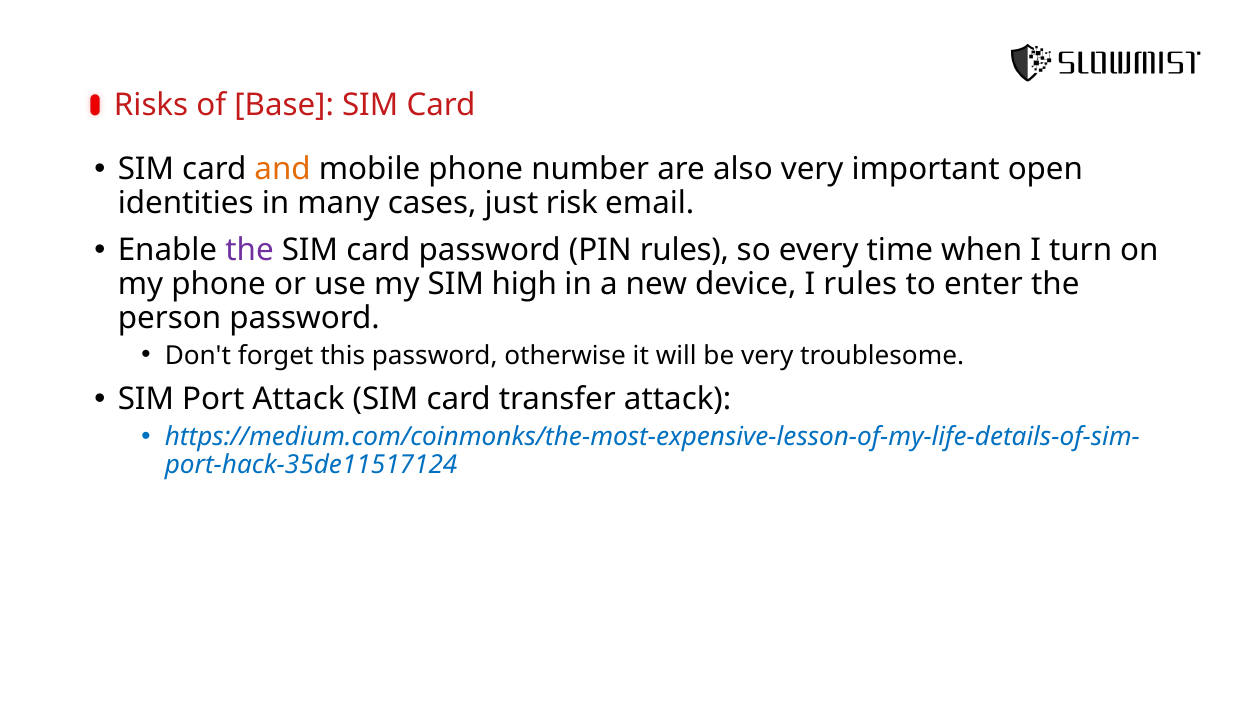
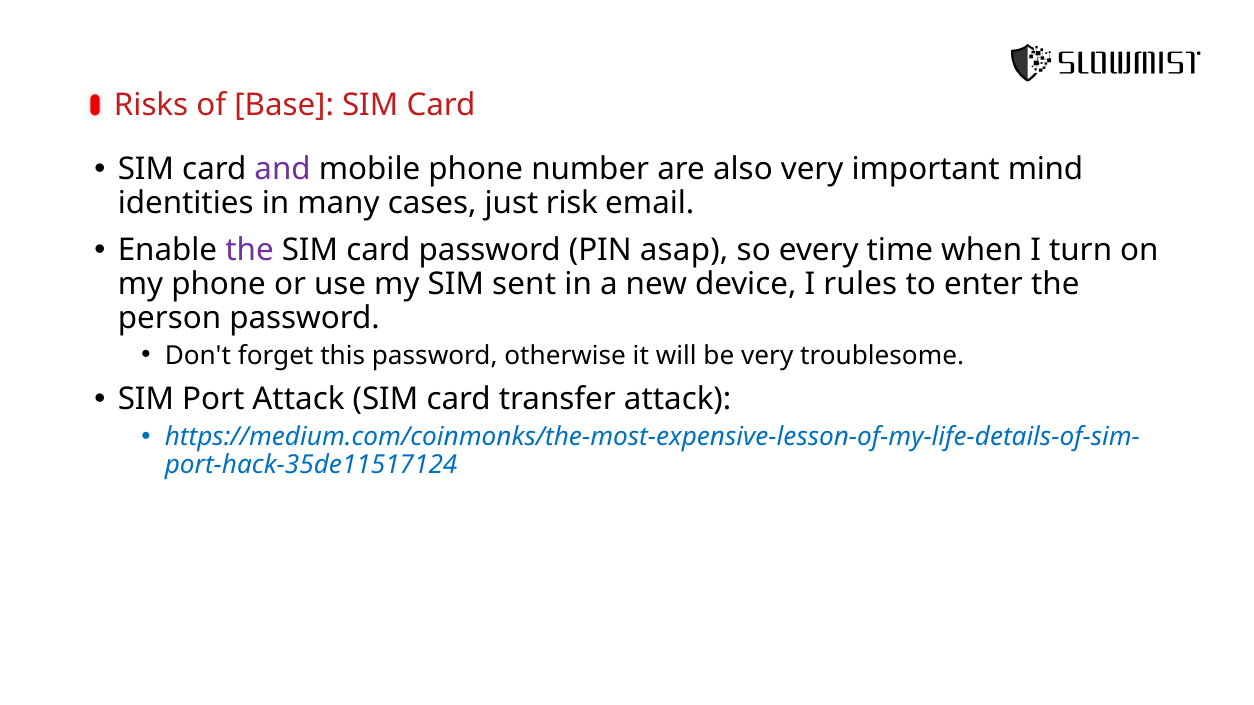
and colour: orange -> purple
open: open -> mind
PIN rules: rules -> asap
high: high -> sent
